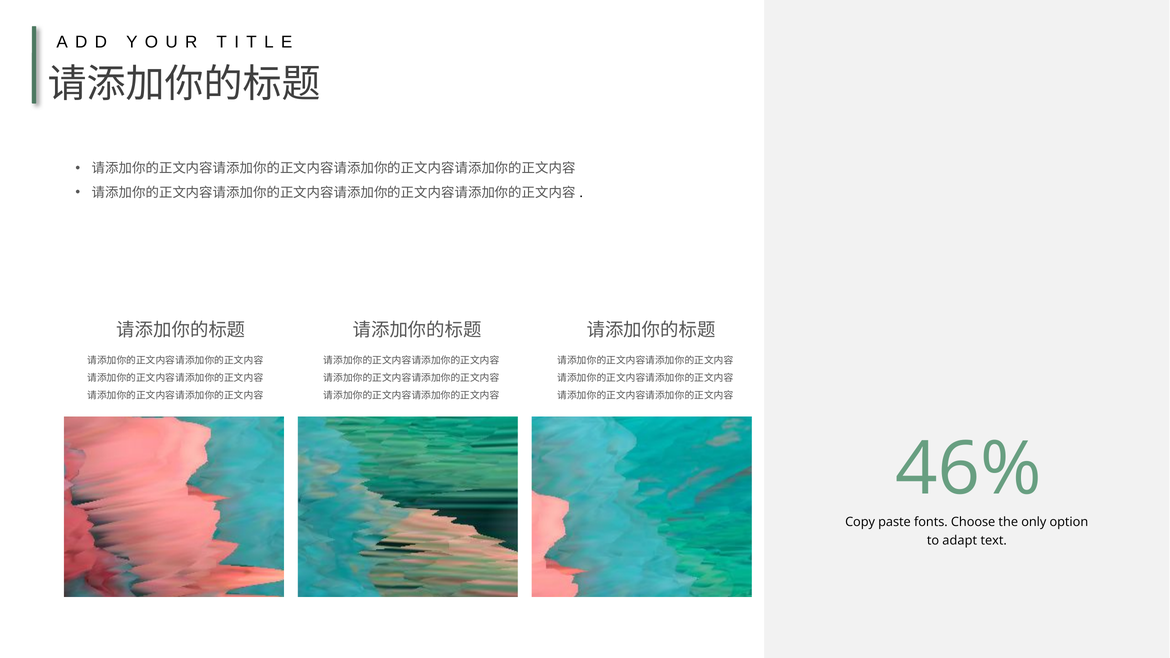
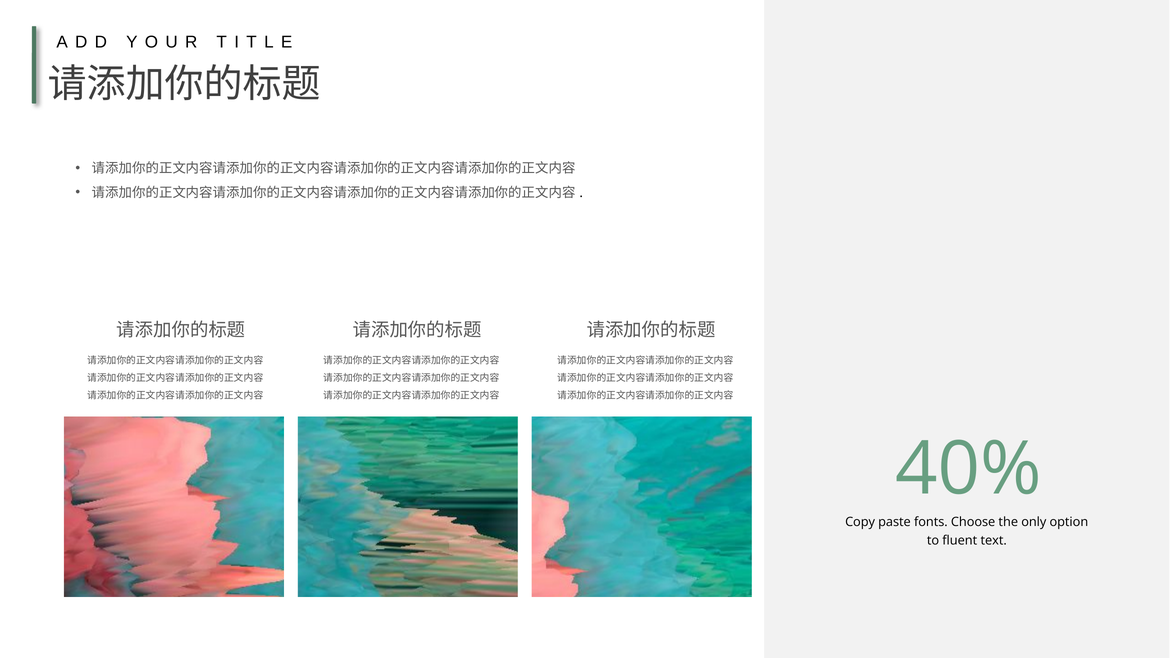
46%: 46% -> 40%
adapt: adapt -> fluent
